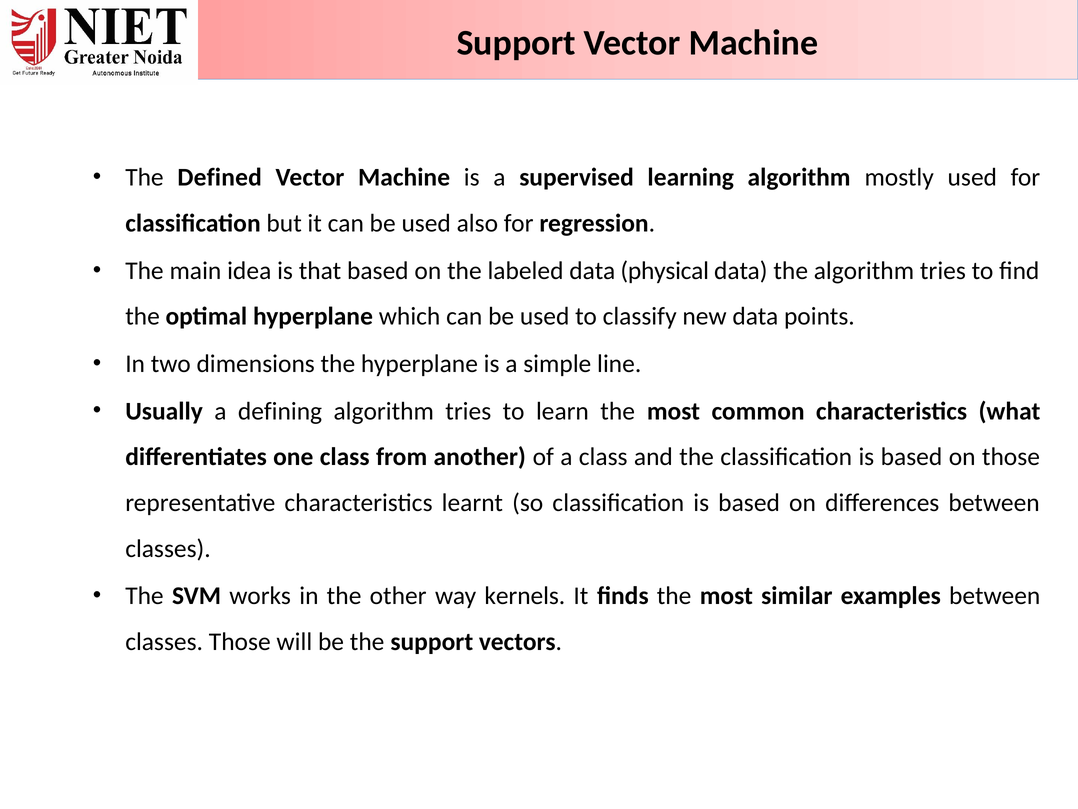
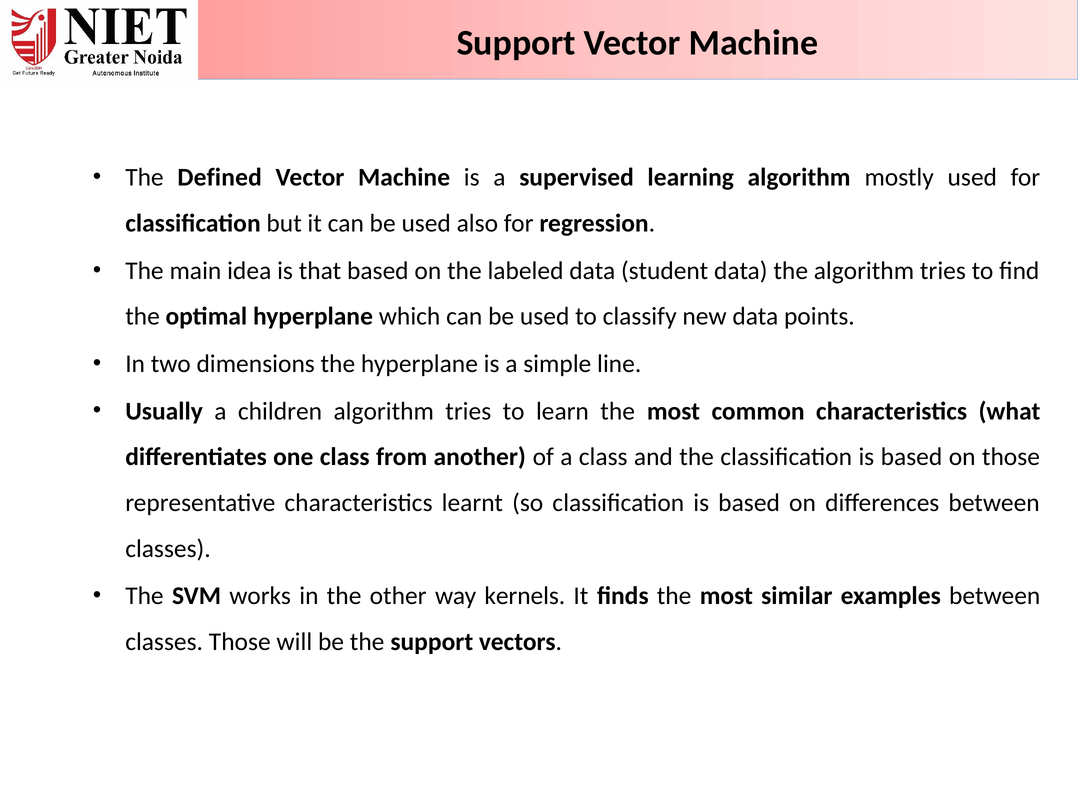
physical: physical -> student
defining: defining -> children
